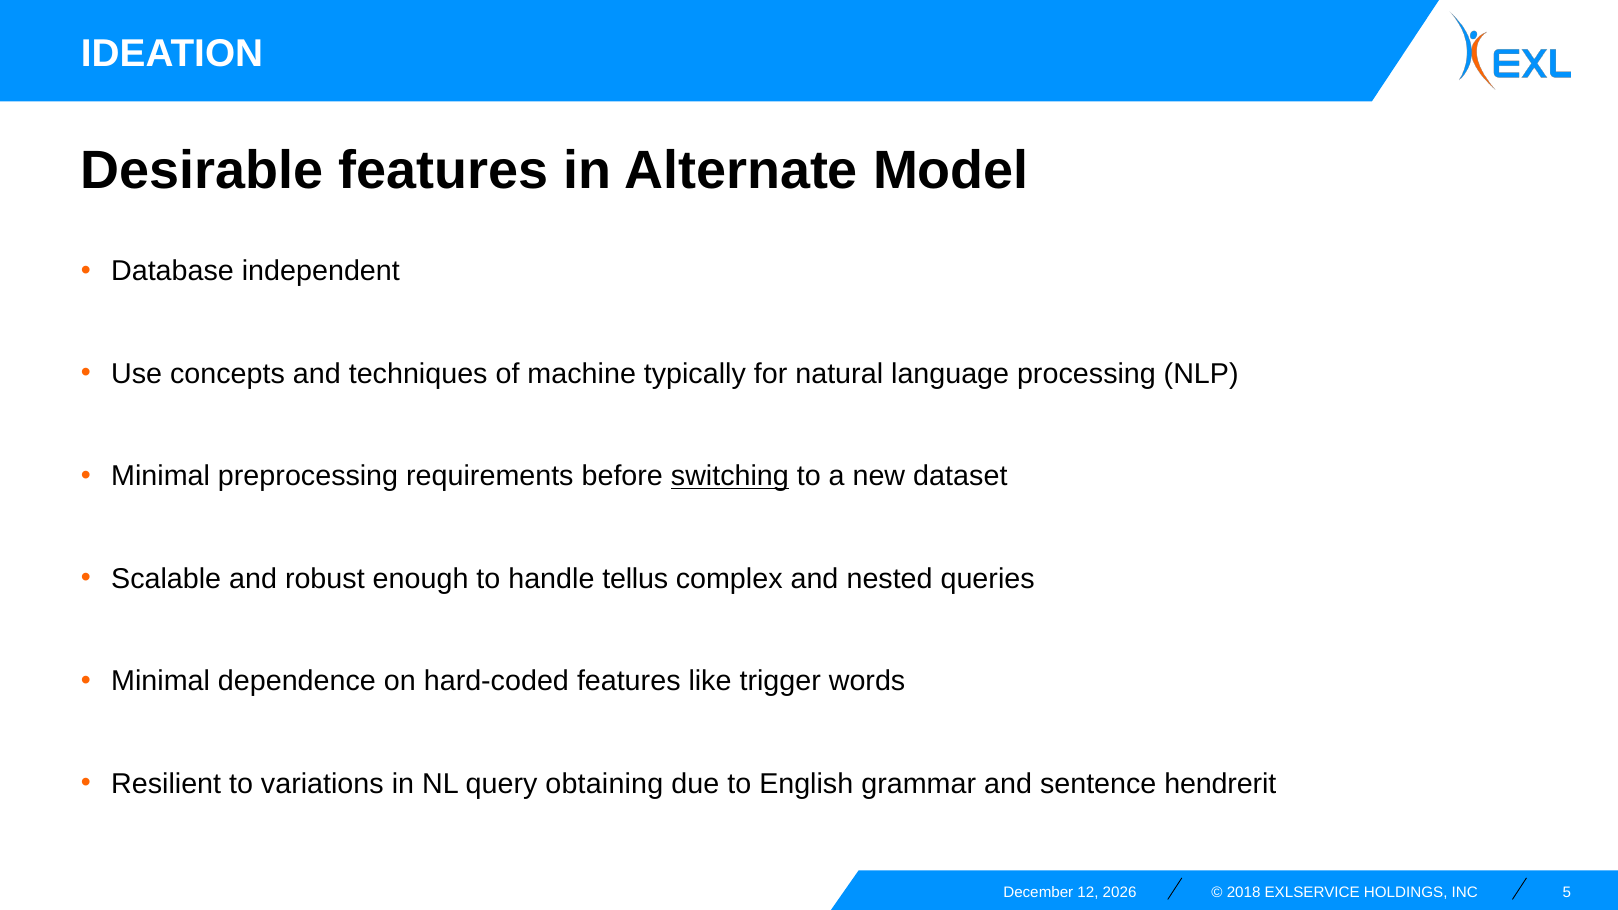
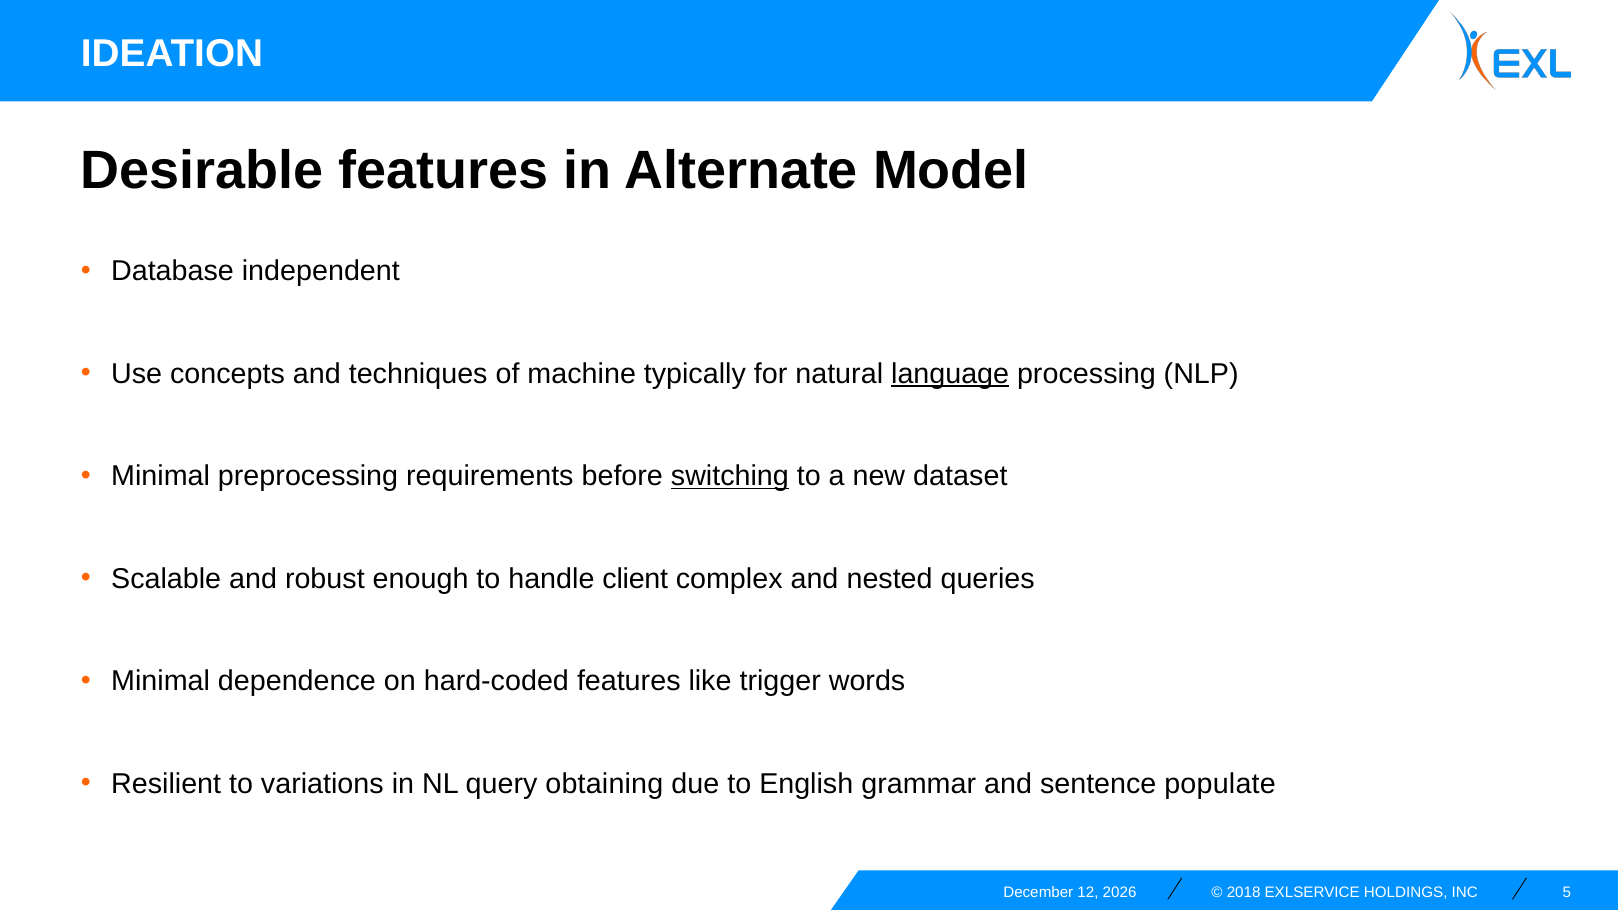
language underline: none -> present
tellus: tellus -> client
hendrerit: hendrerit -> populate
